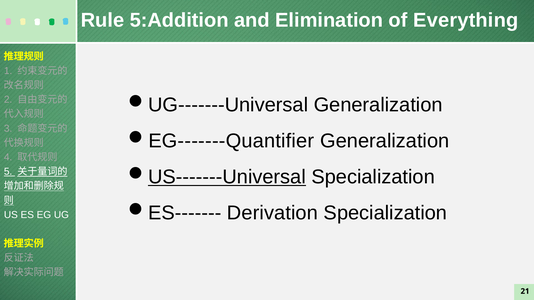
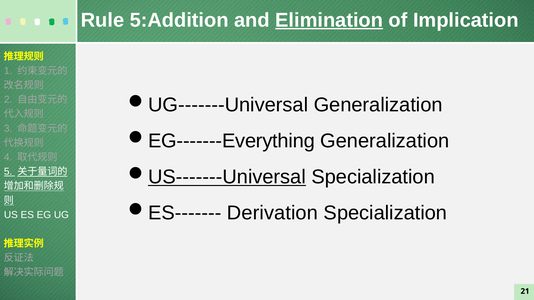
Elimination underline: none -> present
Everything: Everything -> Implication
EG-------Quantifier: EG-------Quantifier -> EG-------Everything
